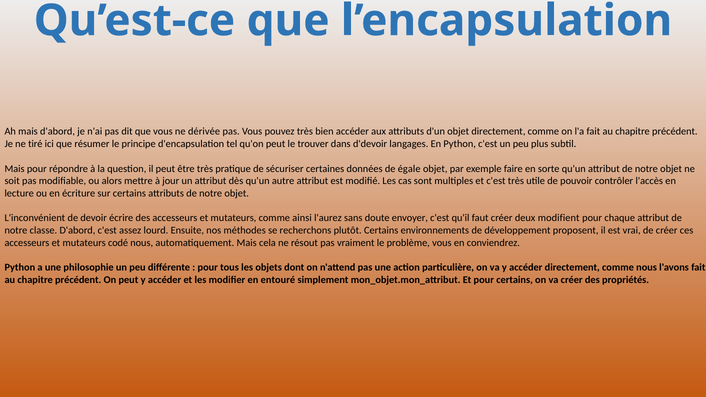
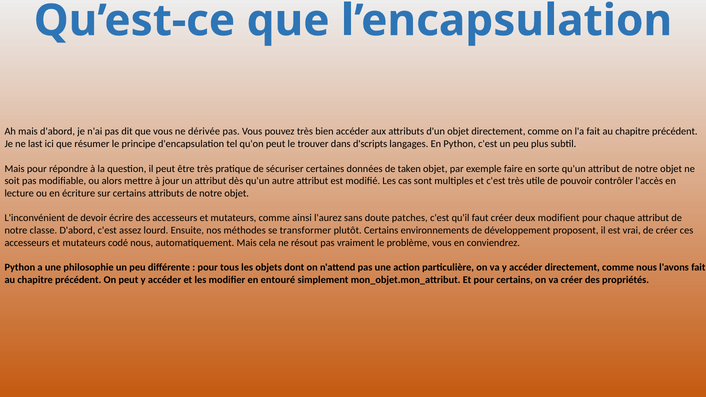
tiré: tiré -> last
d'devoir: d'devoir -> d'scripts
égale: égale -> taken
envoyer: envoyer -> patches
recherchons: recherchons -> transformer
